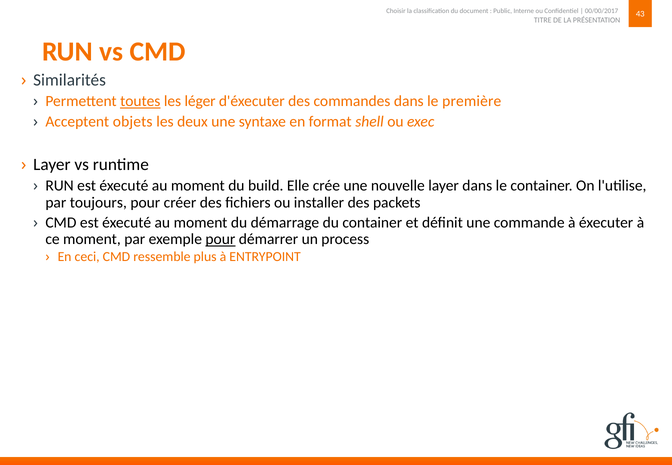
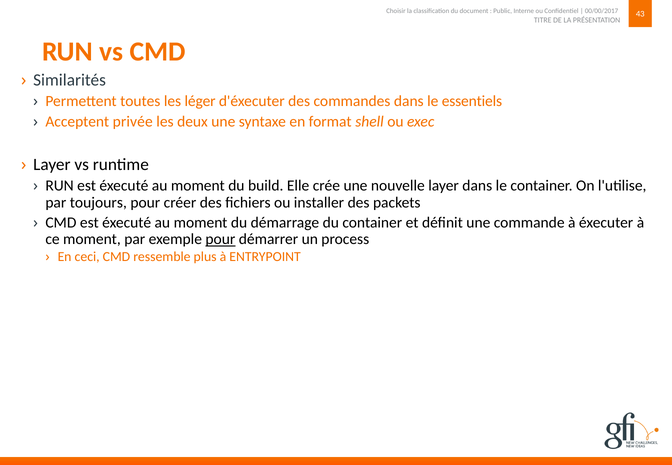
toutes underline: present -> none
première: première -> essentiels
objets: objets -> privée
